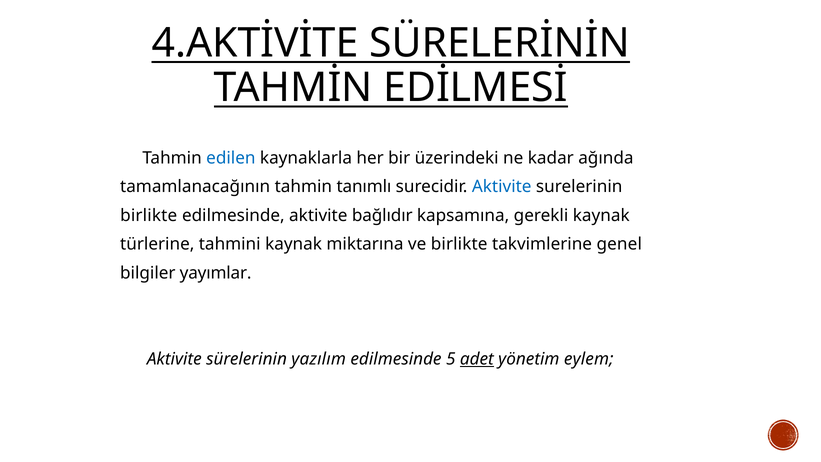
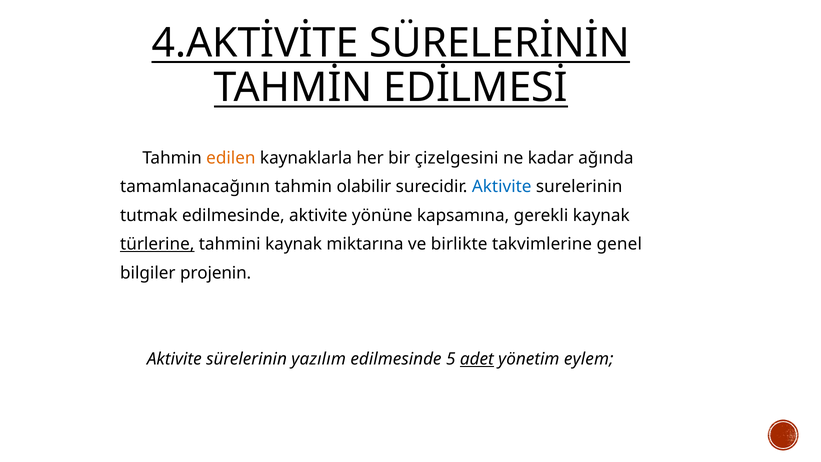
edilen colour: blue -> orange
üzerindeki: üzerindeki -> çizelgesini
tanımlı: tanımlı -> olabilir
birlikte at (149, 215): birlikte -> tutmak
bağlıdır: bağlıdır -> yönüne
türlerine underline: none -> present
yayımlar: yayımlar -> projenin
